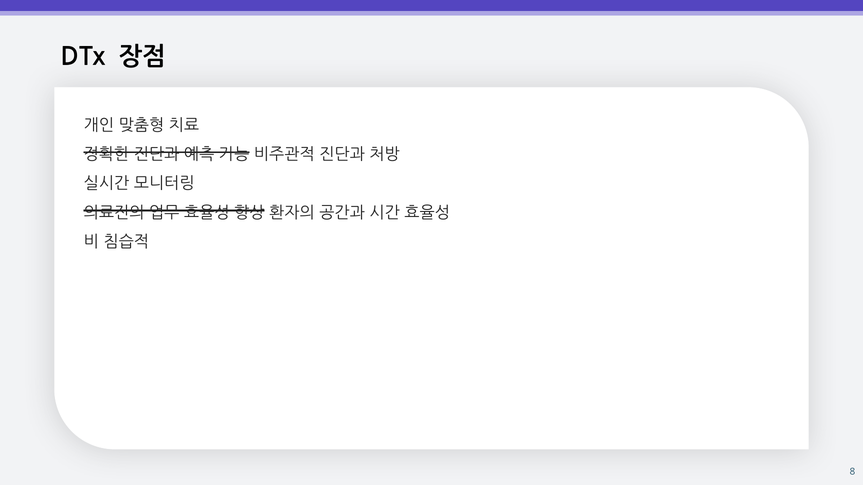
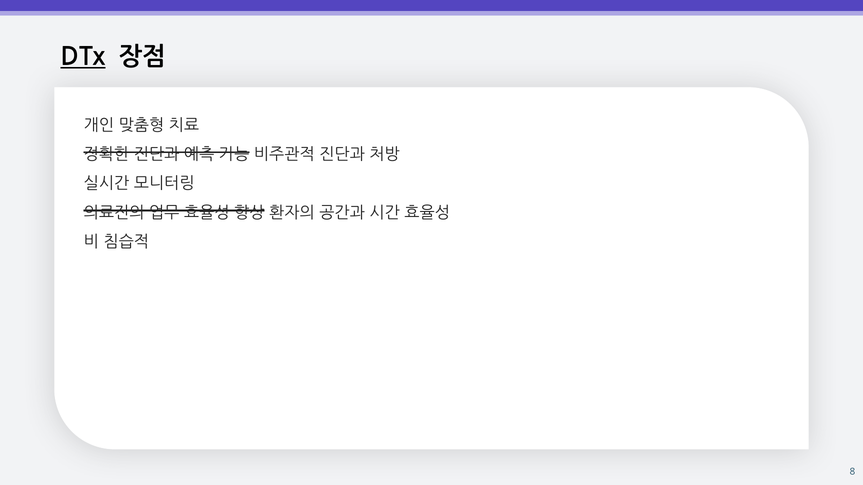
DTx underline: none -> present
